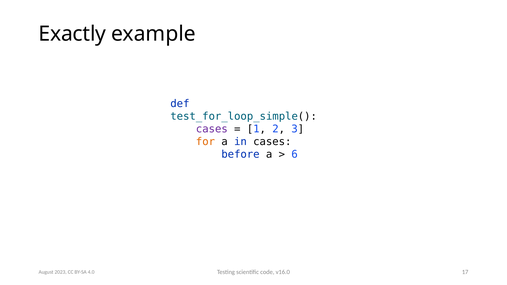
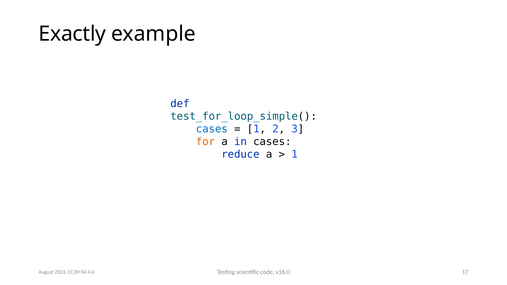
cases at (212, 129) colour: purple -> blue
before: before -> reduce
6 at (295, 154): 6 -> 1
